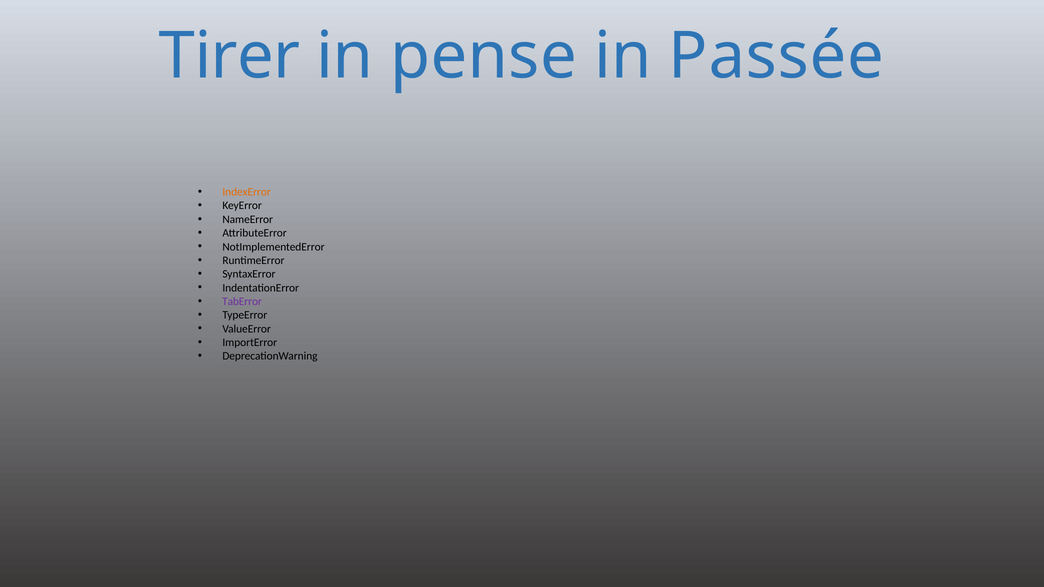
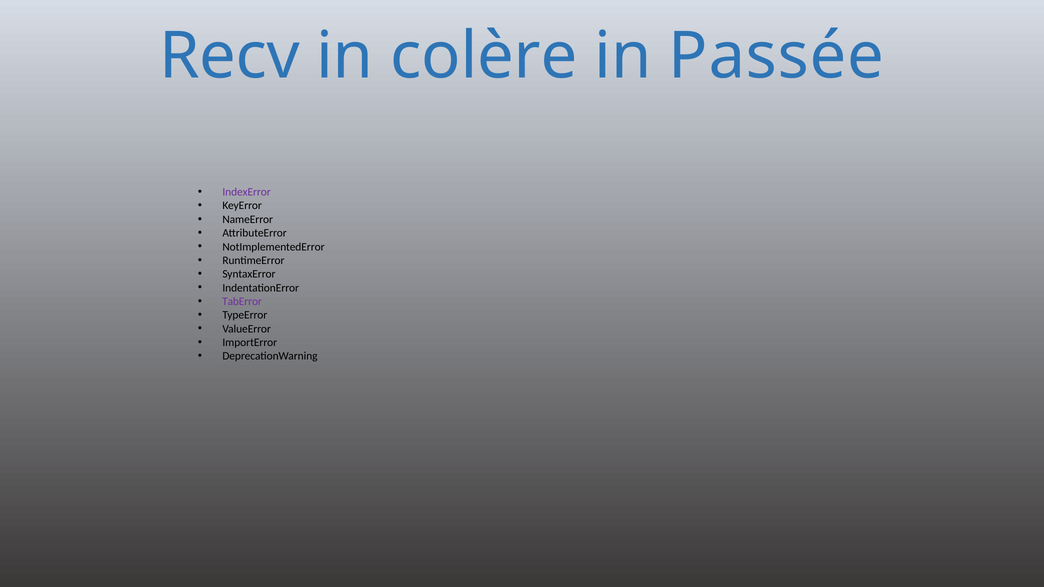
Tirer: Tirer -> Recv
pense: pense -> colère
IndexError colour: orange -> purple
